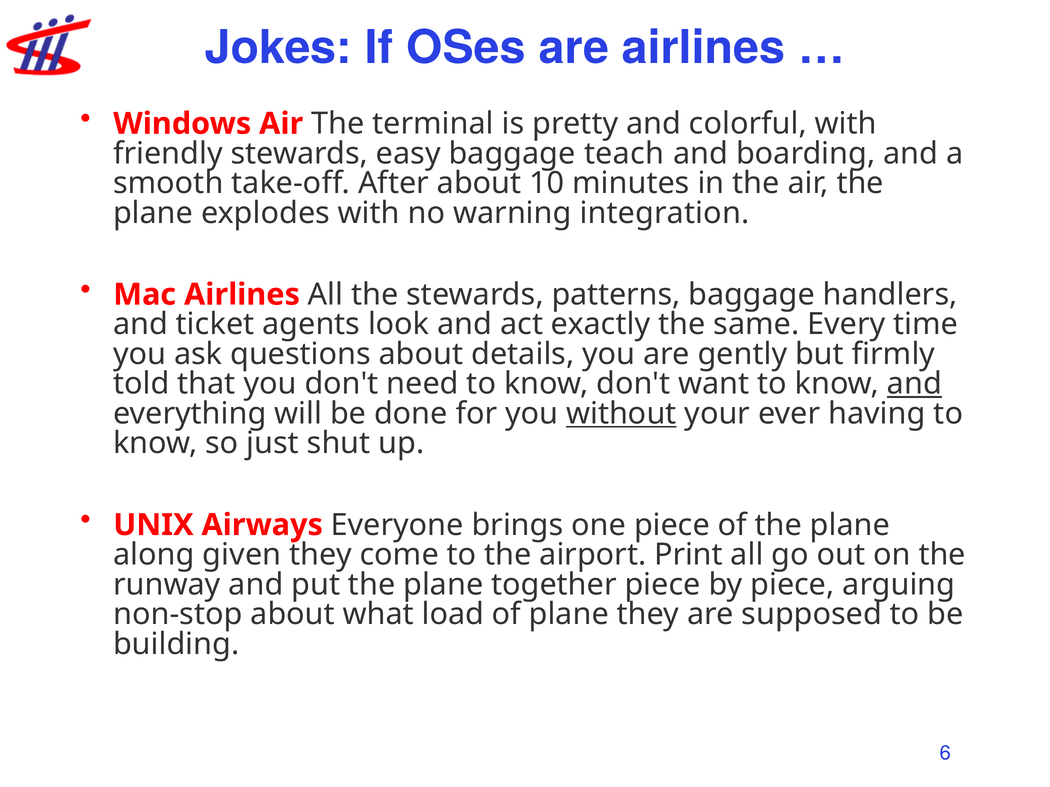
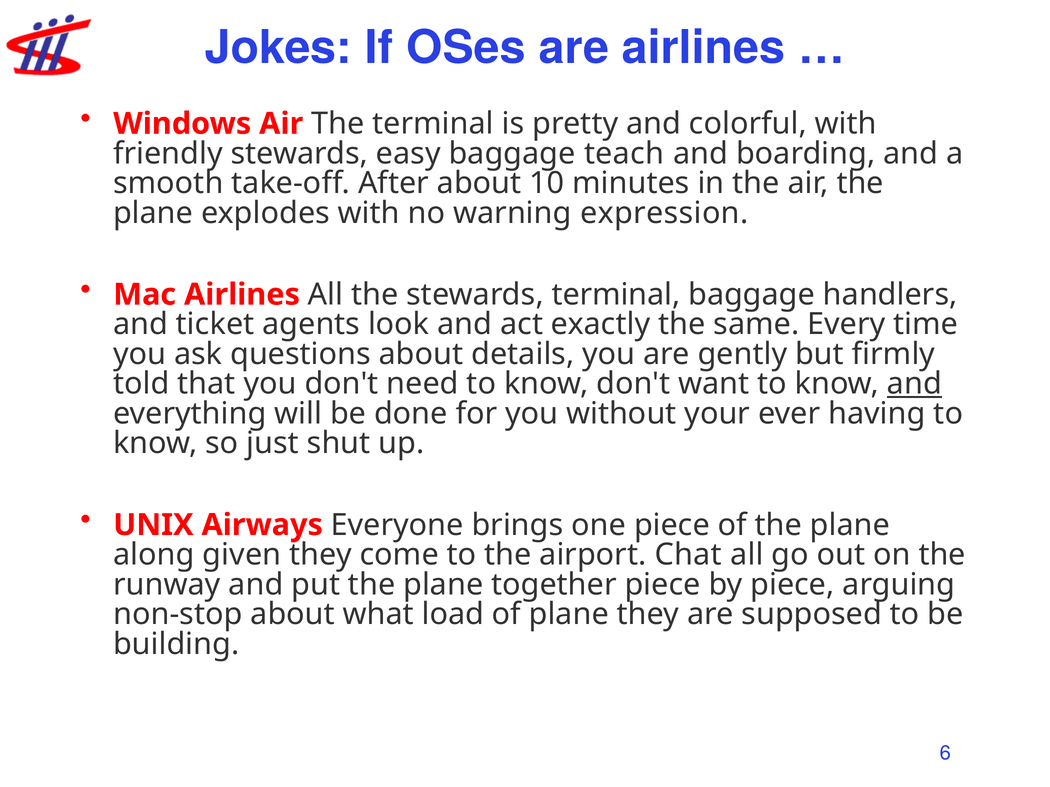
integration: integration -> expression
stewards patterns: patterns -> terminal
without underline: present -> none
Print: Print -> Chat
